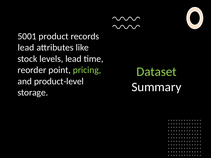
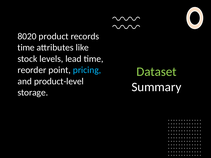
5001: 5001 -> 8020
lead at (26, 48): lead -> time
pricing colour: light green -> light blue
